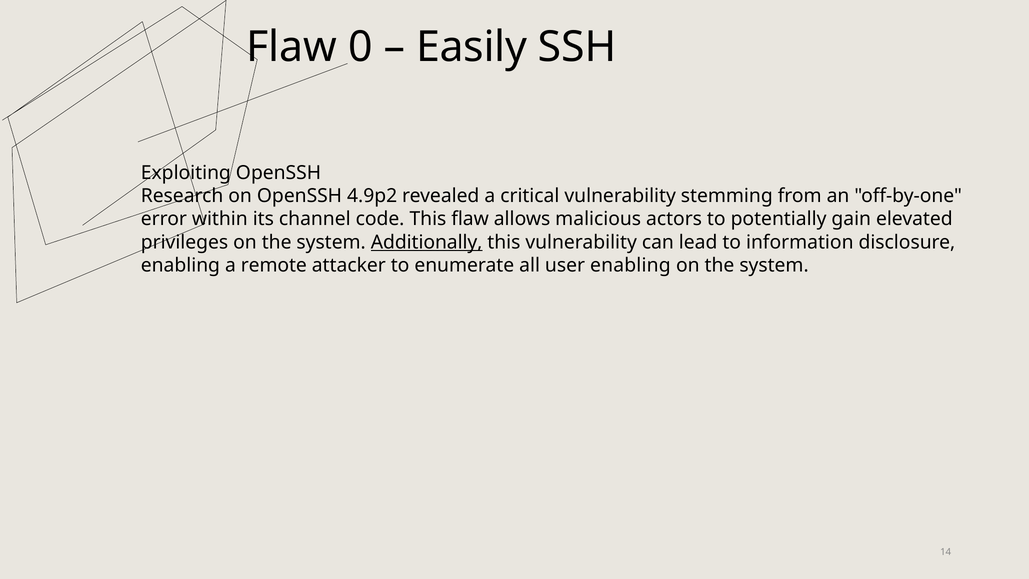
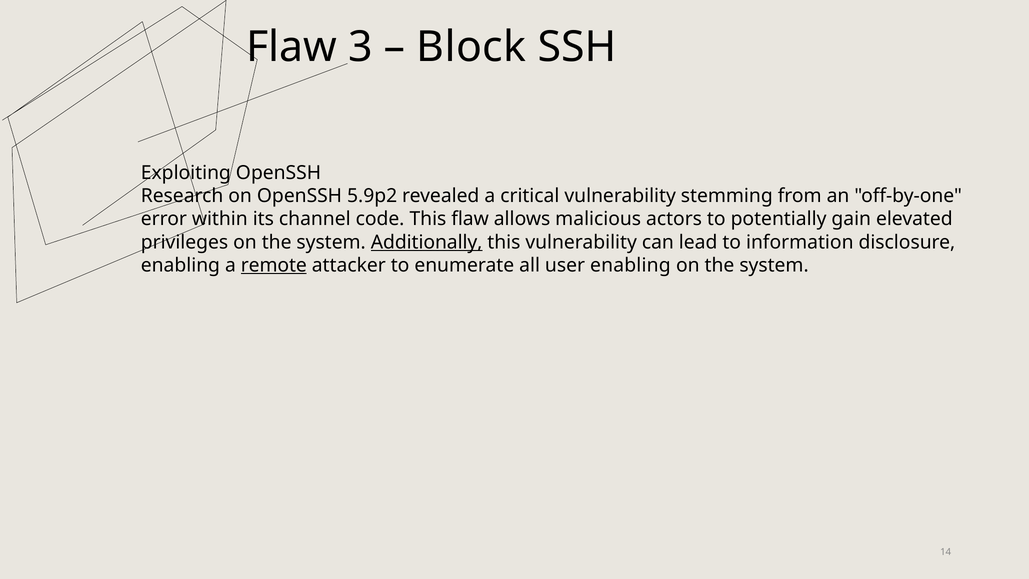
0: 0 -> 3
Easily: Easily -> Block
4.9p2: 4.9p2 -> 5.9p2
remote underline: none -> present
